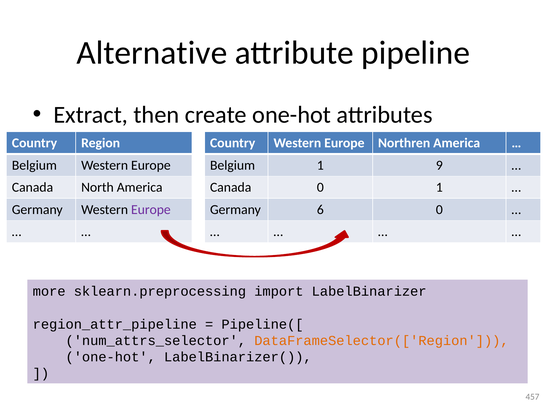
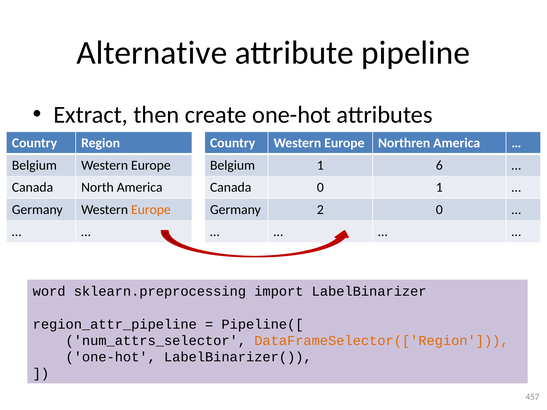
9: 9 -> 6
Europe at (151, 210) colour: purple -> orange
6: 6 -> 2
more: more -> word
